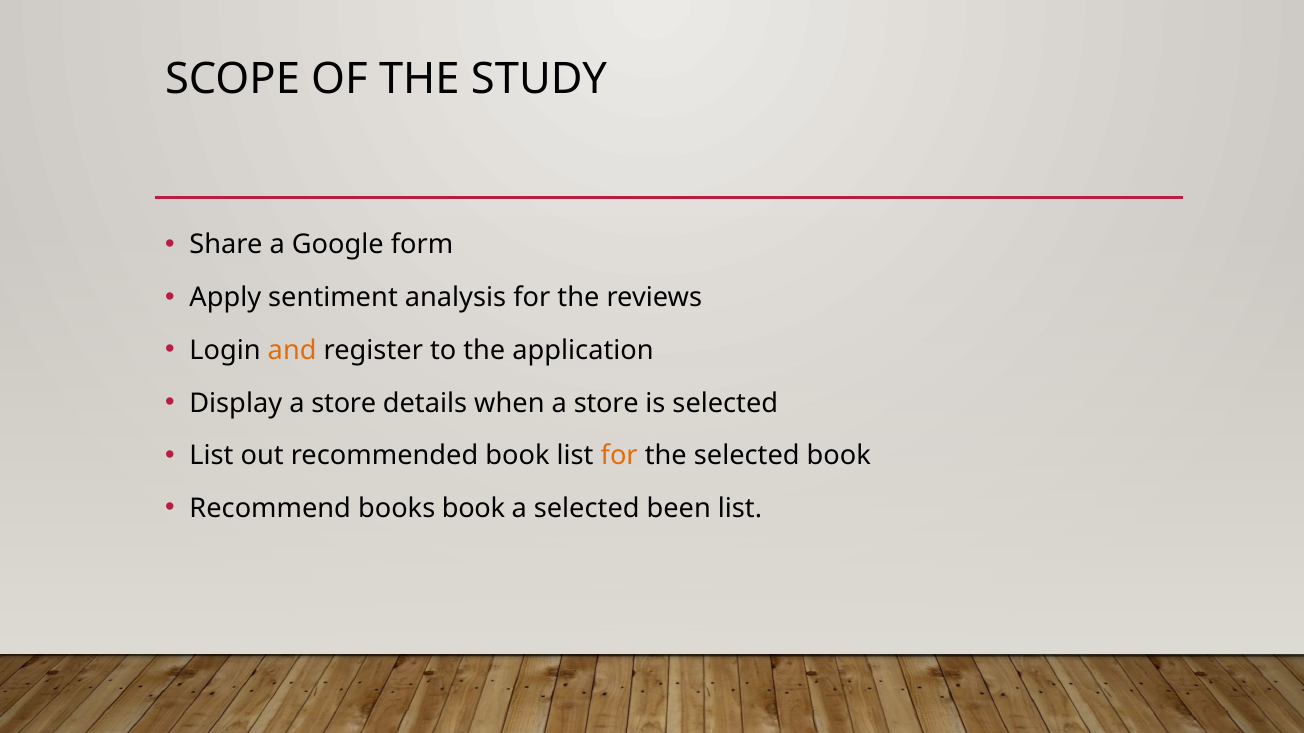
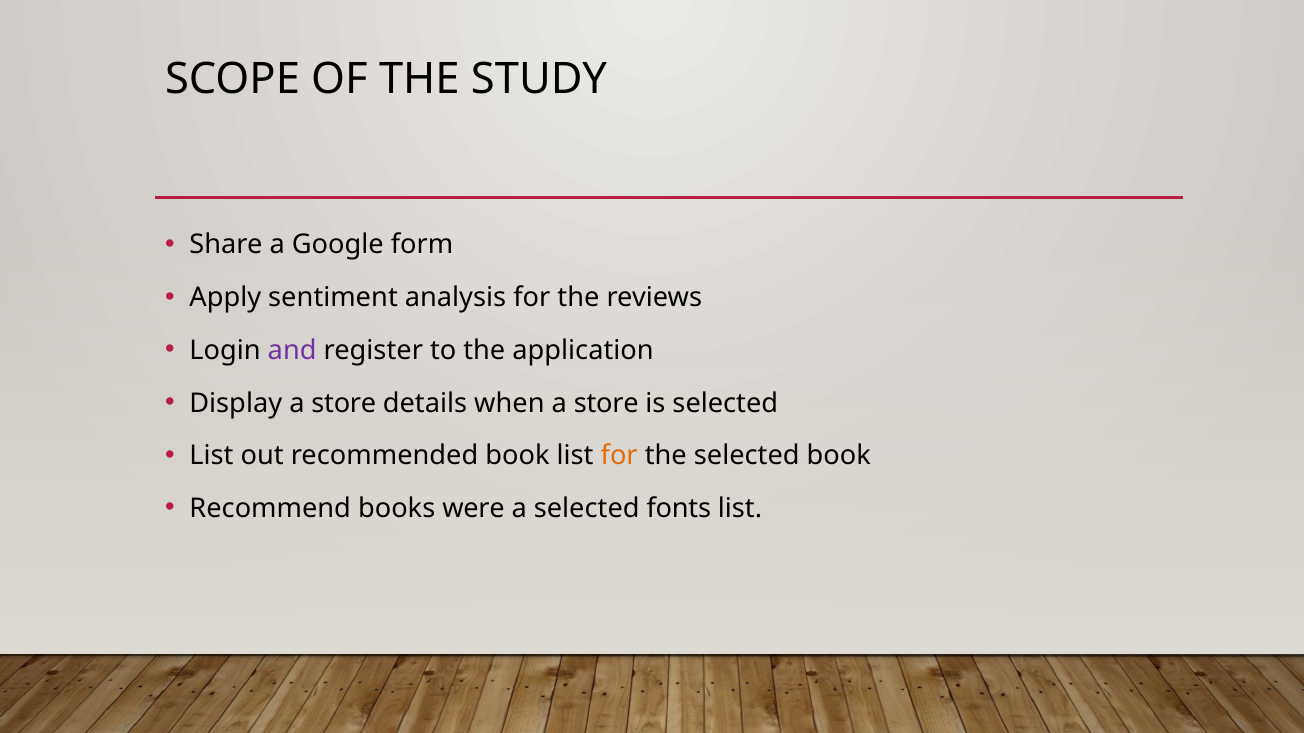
and colour: orange -> purple
books book: book -> were
been: been -> fonts
